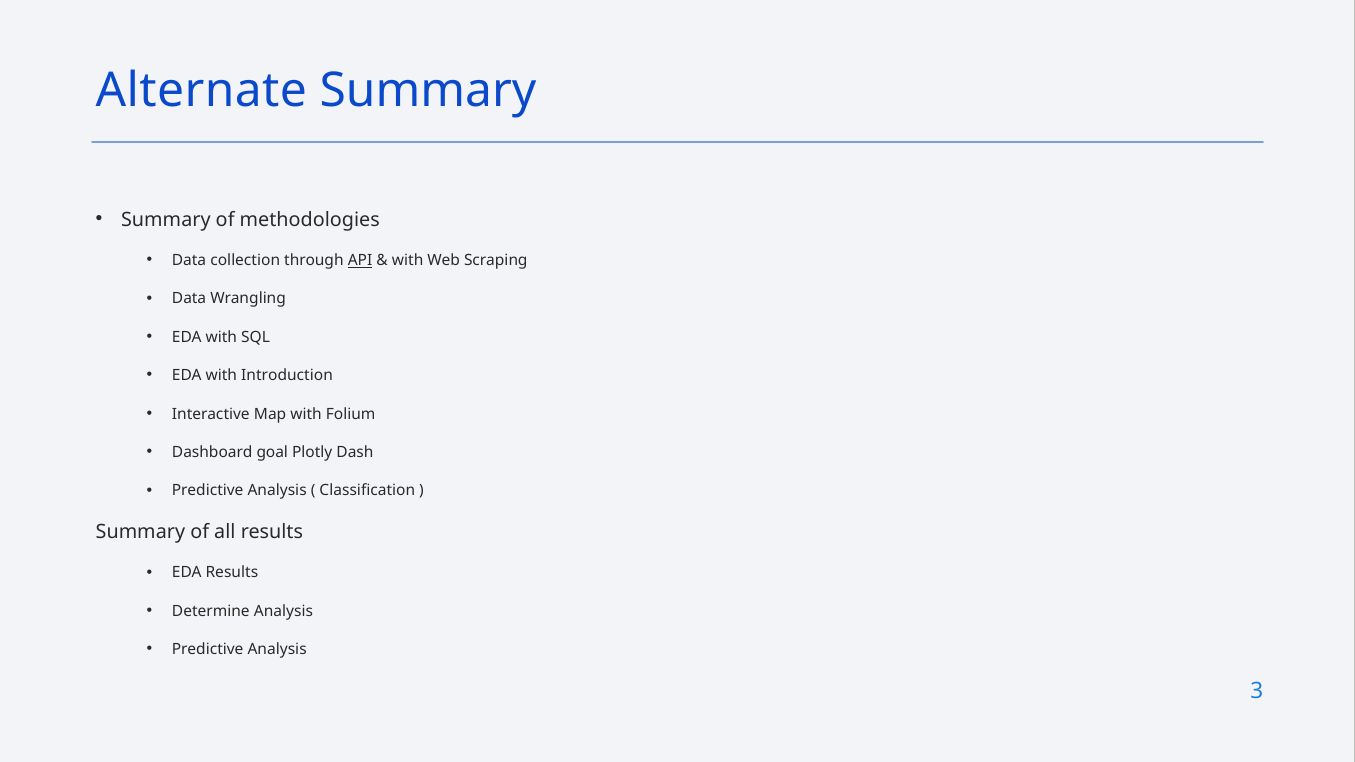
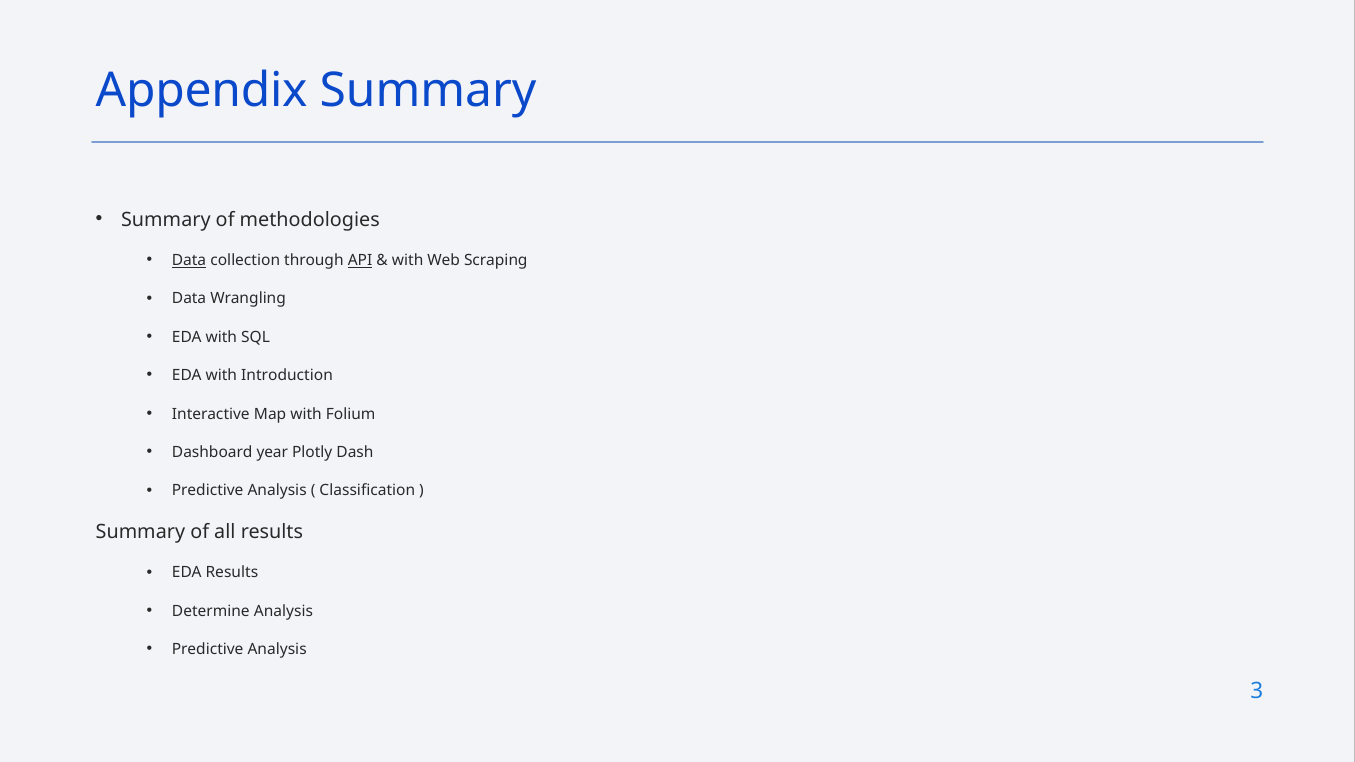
Alternate: Alternate -> Appendix
Data at (189, 260) underline: none -> present
goal: goal -> year
